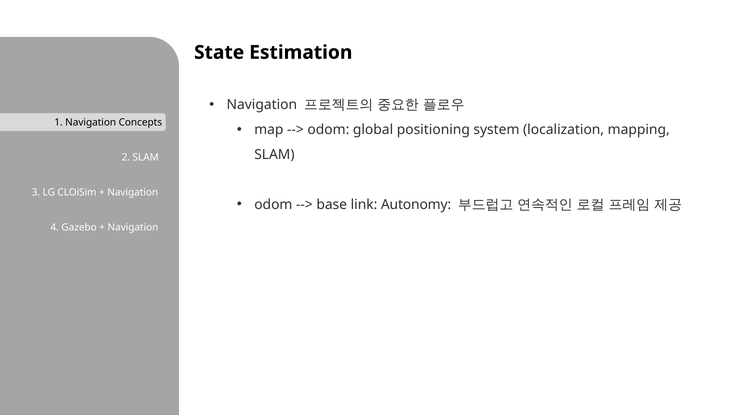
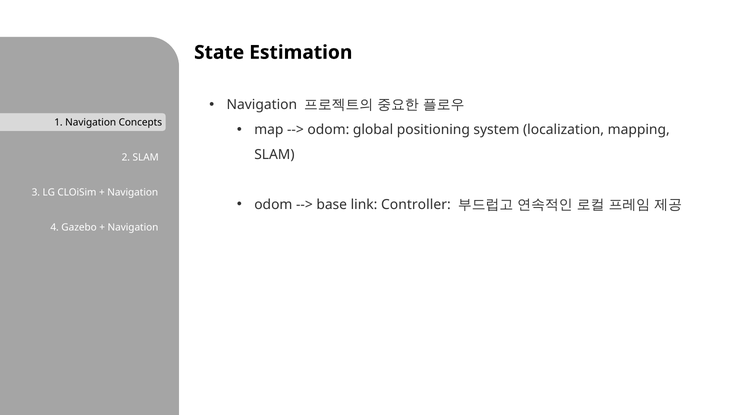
Autonomy: Autonomy -> Controller
